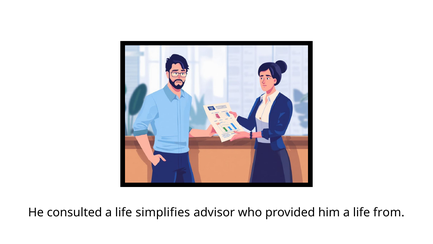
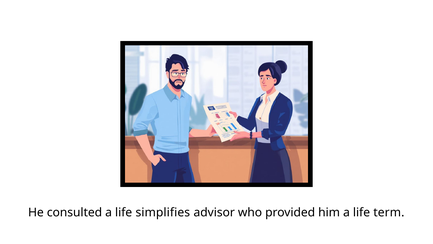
from: from -> term
